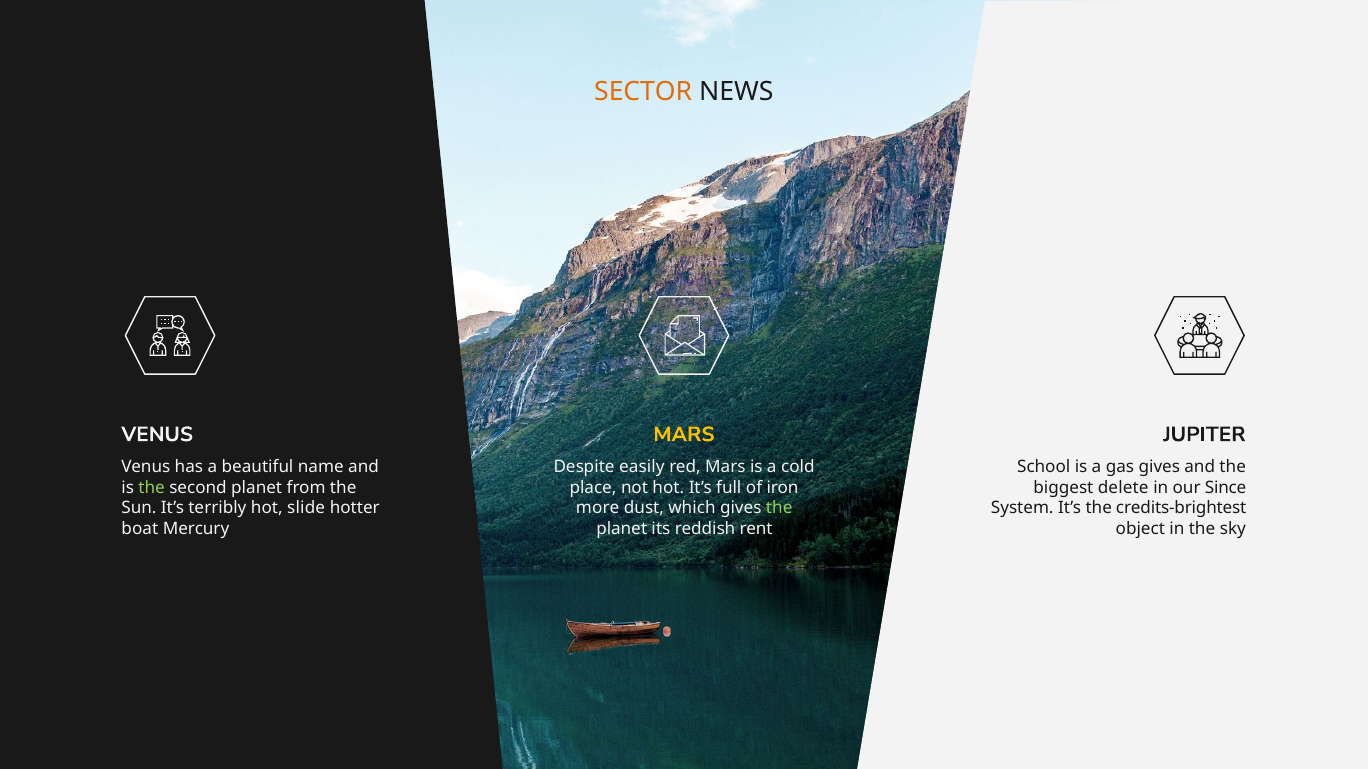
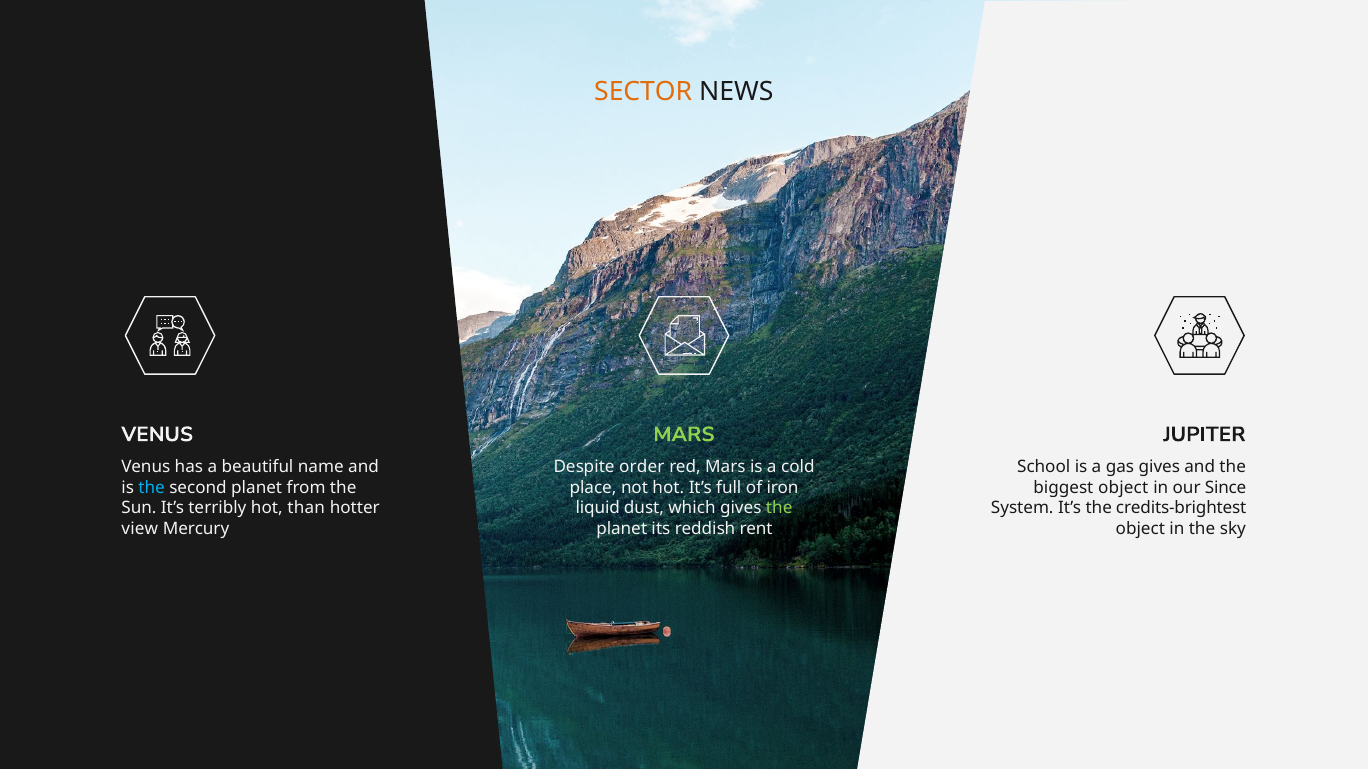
MARS at (684, 435) colour: yellow -> light green
easily: easily -> order
the at (152, 488) colour: light green -> light blue
biggest delete: delete -> object
slide: slide -> than
more: more -> liquid
boat: boat -> view
